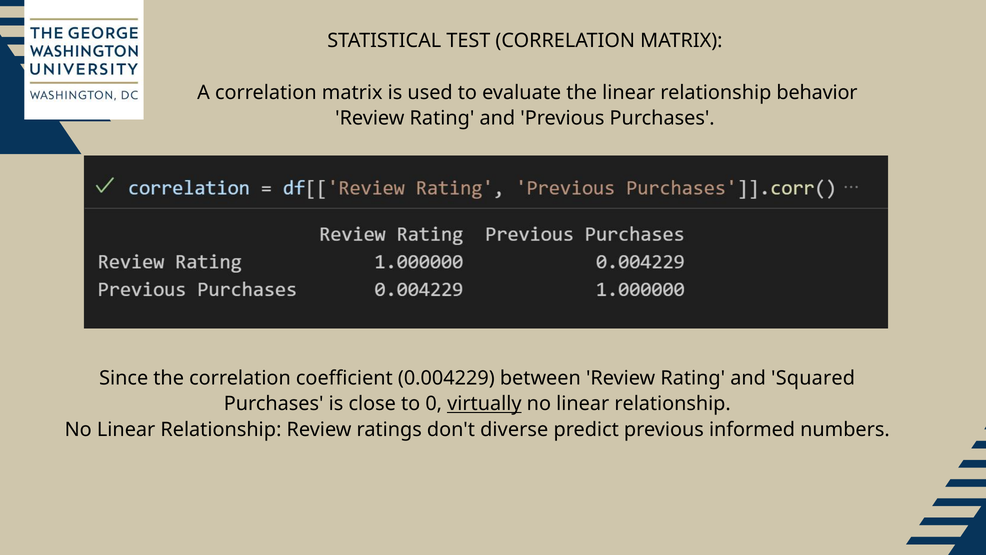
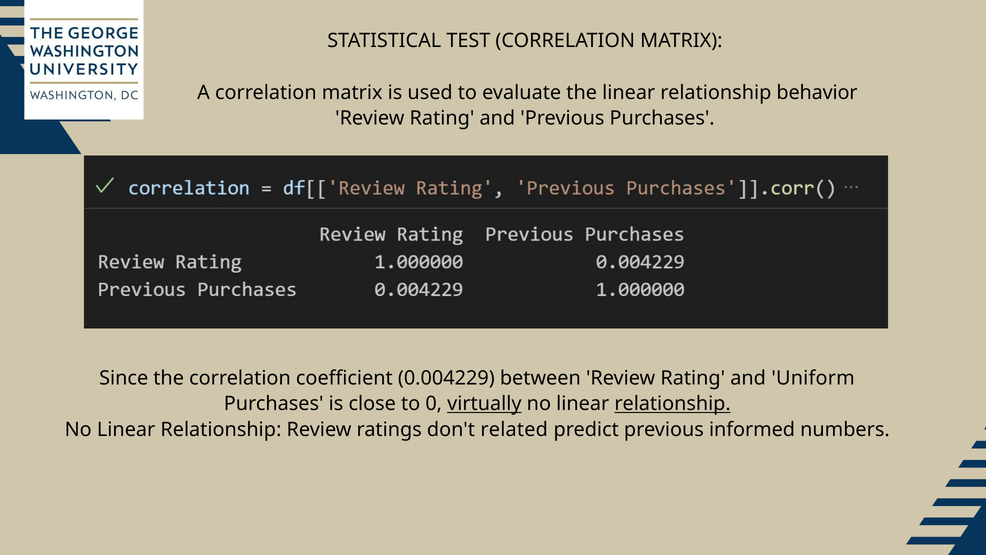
Squared: Squared -> Uniform
relationship at (673, 404) underline: none -> present
diverse: diverse -> related
